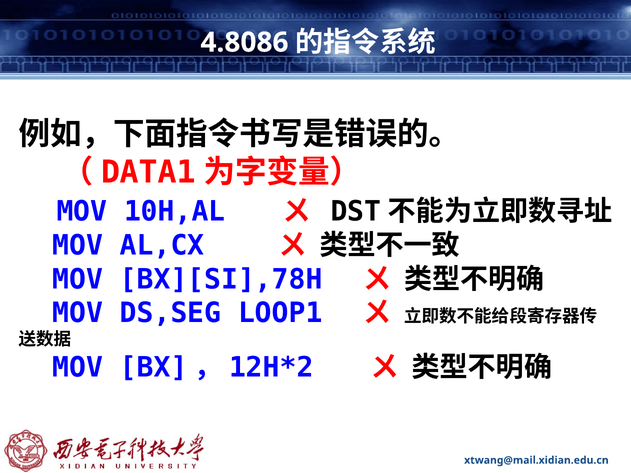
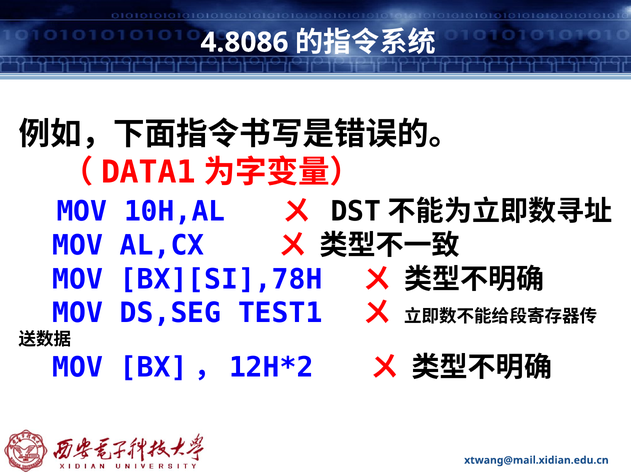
LOOP1: LOOP1 -> TEST1
